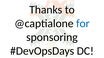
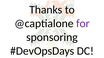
for colour: blue -> purple
